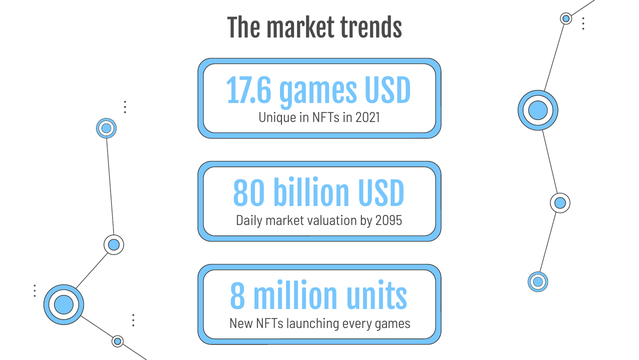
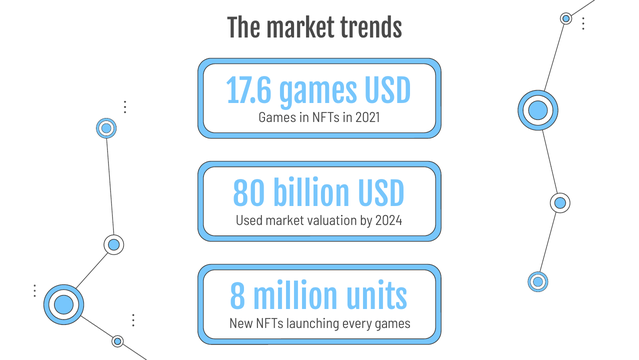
Unique at (277, 117): Unique -> Games
Daily: Daily -> Used
2095: 2095 -> 2024
